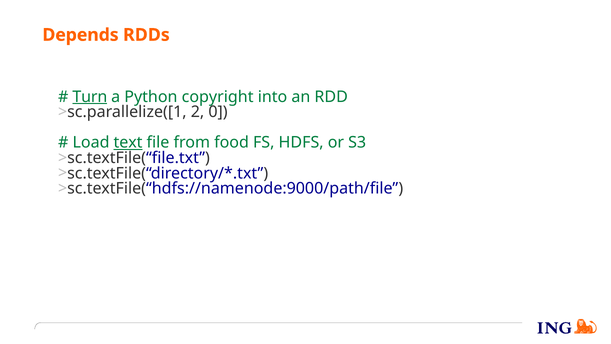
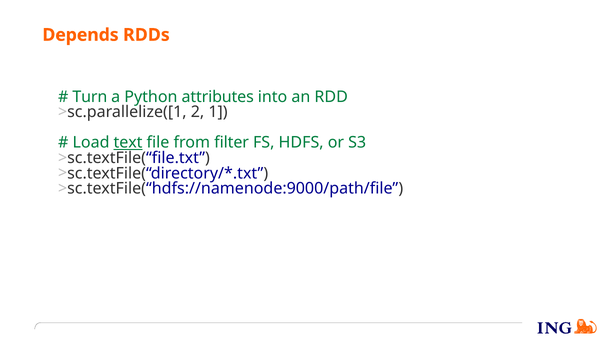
Turn underline: present -> none
copyright: copyright -> attributes
0: 0 -> 1
food: food -> filter
